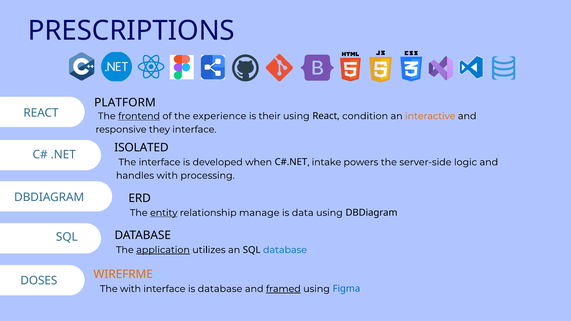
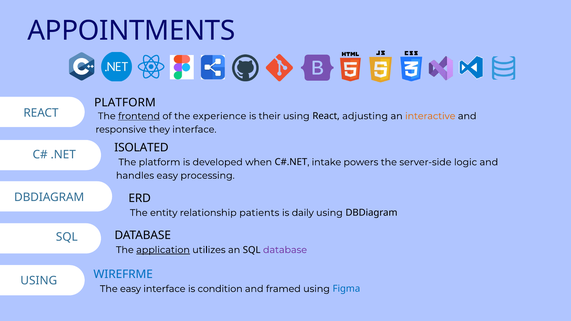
PRESCRIPTIONS: PRESCRIPTIONS -> APPOINTMENTS
condition: condition -> adjusting
The interface: interface -> platform
handles with: with -> easy
entity underline: present -> none
manage: manage -> patients
data: data -> daily
database at (285, 250) colour: blue -> purple
WIREFRME colour: orange -> blue
DOSES at (39, 281): DOSES -> USING
The with: with -> easy
is database: database -> condition
framed underline: present -> none
